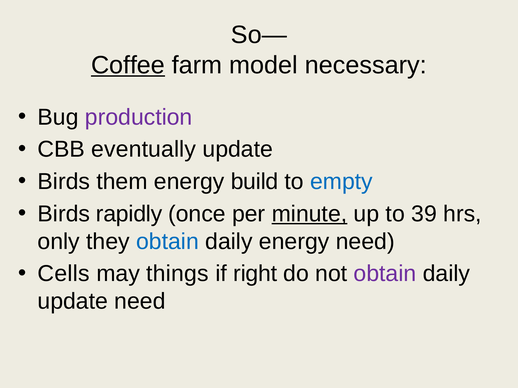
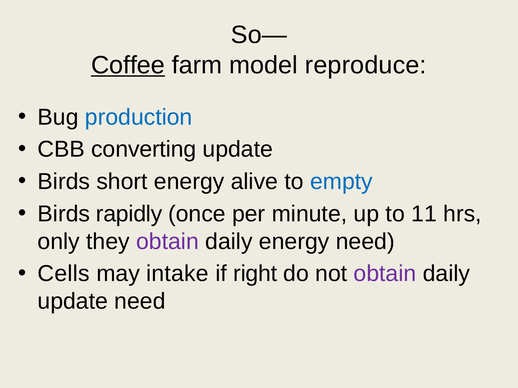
necessary: necessary -> reproduce
production colour: purple -> blue
eventually: eventually -> converting
them: them -> short
build: build -> alive
minute underline: present -> none
39: 39 -> 11
obtain at (167, 242) colour: blue -> purple
things: things -> intake
